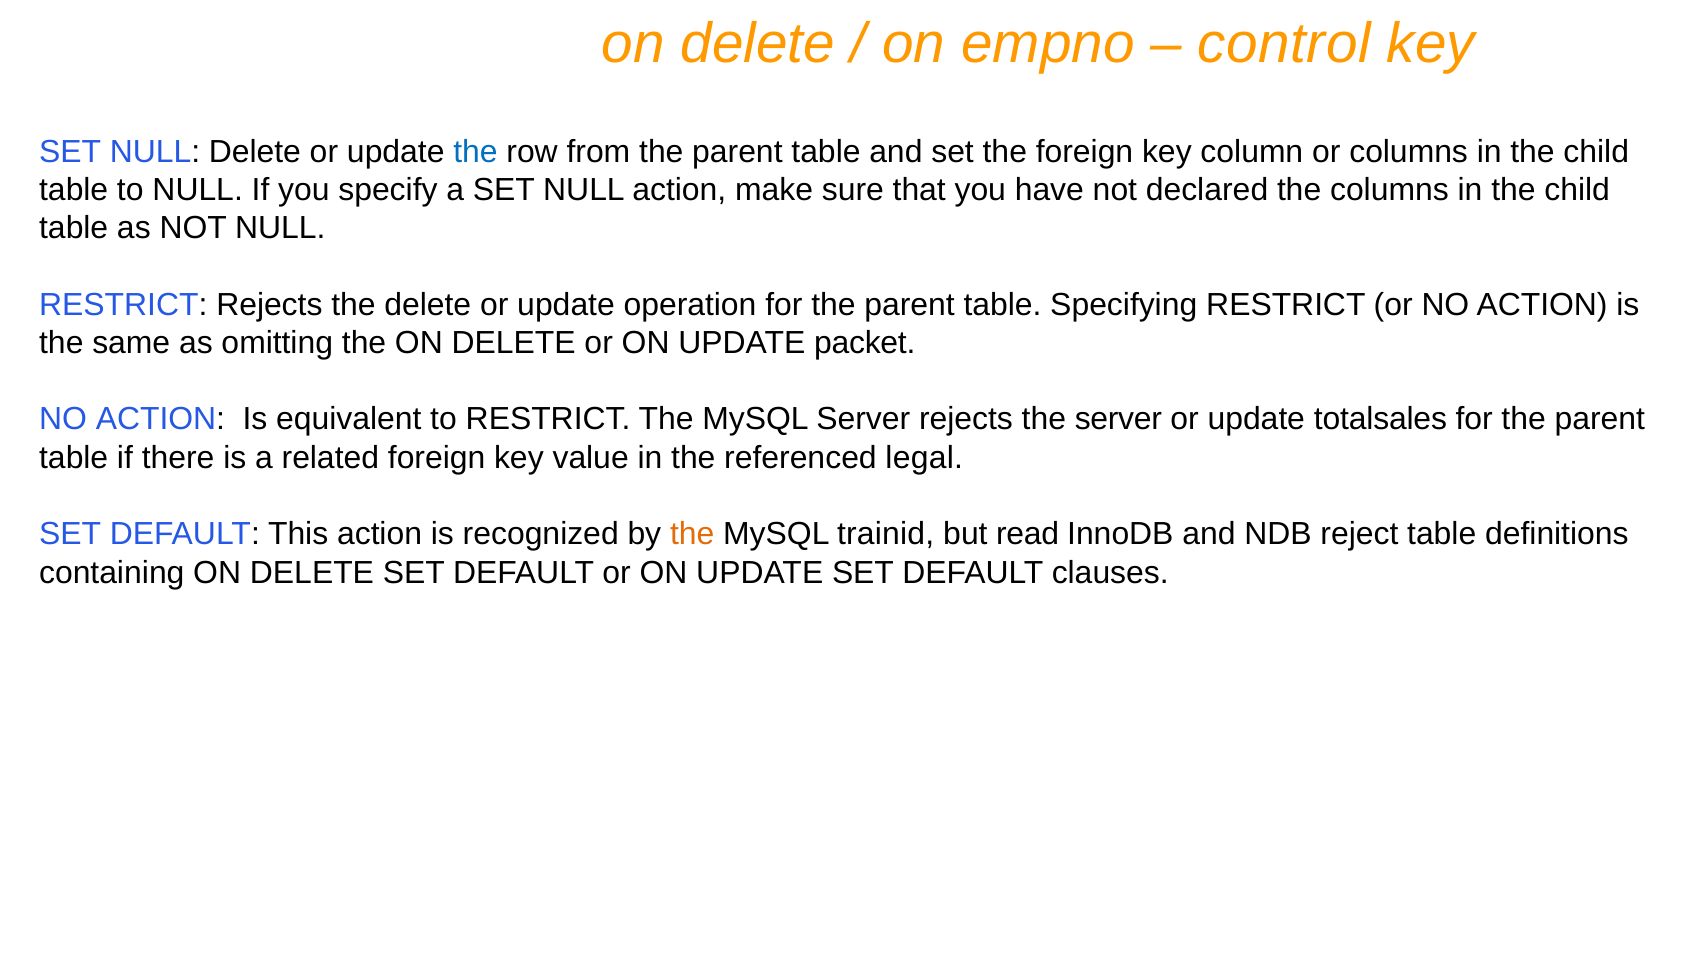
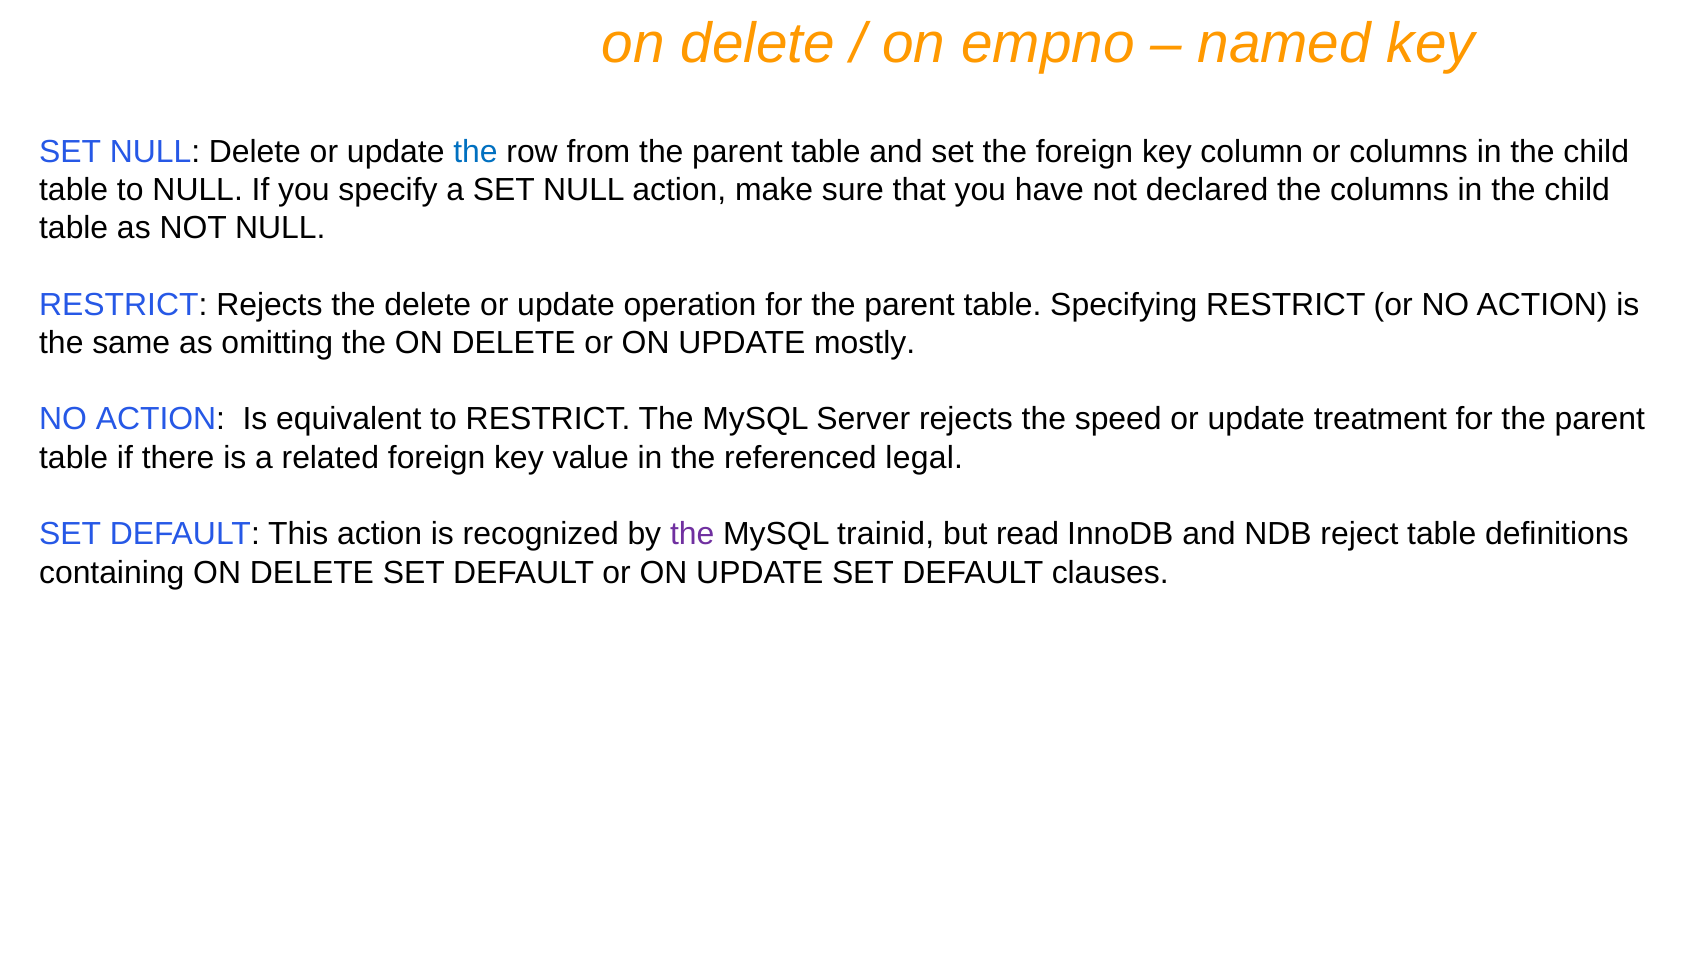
control: control -> named
packet: packet -> mostly
the server: server -> speed
totalsales: totalsales -> treatment
the at (692, 534) colour: orange -> purple
